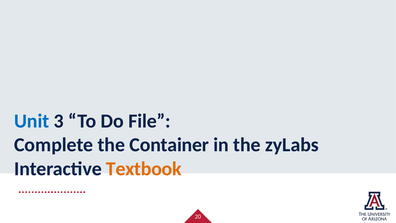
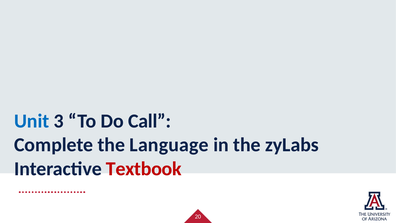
File: File -> Call
Container: Container -> Language
Textbook colour: orange -> red
